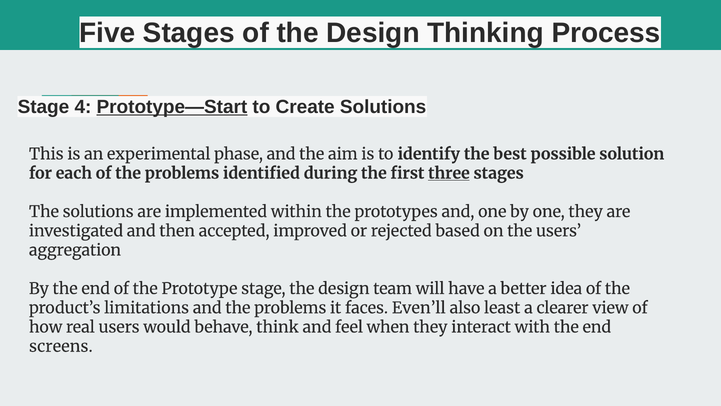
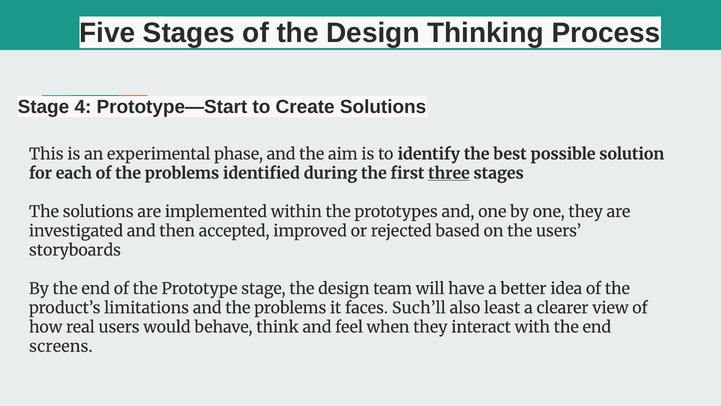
Prototype—Start underline: present -> none
aggregation: aggregation -> storyboards
Even’ll: Even’ll -> Such’ll
